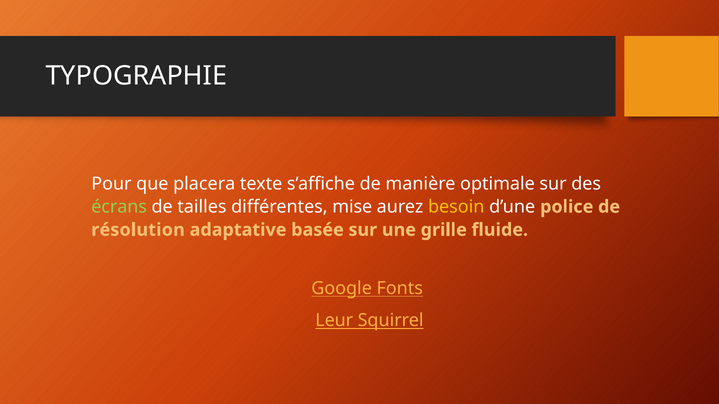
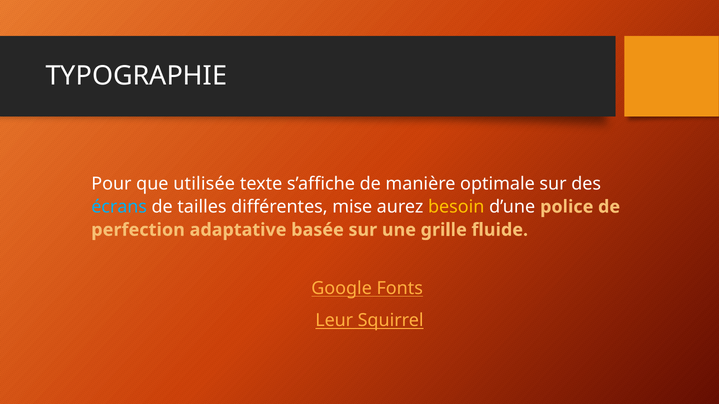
placera: placera -> utilisée
écrans colour: light green -> light blue
résolution: résolution -> perfection
